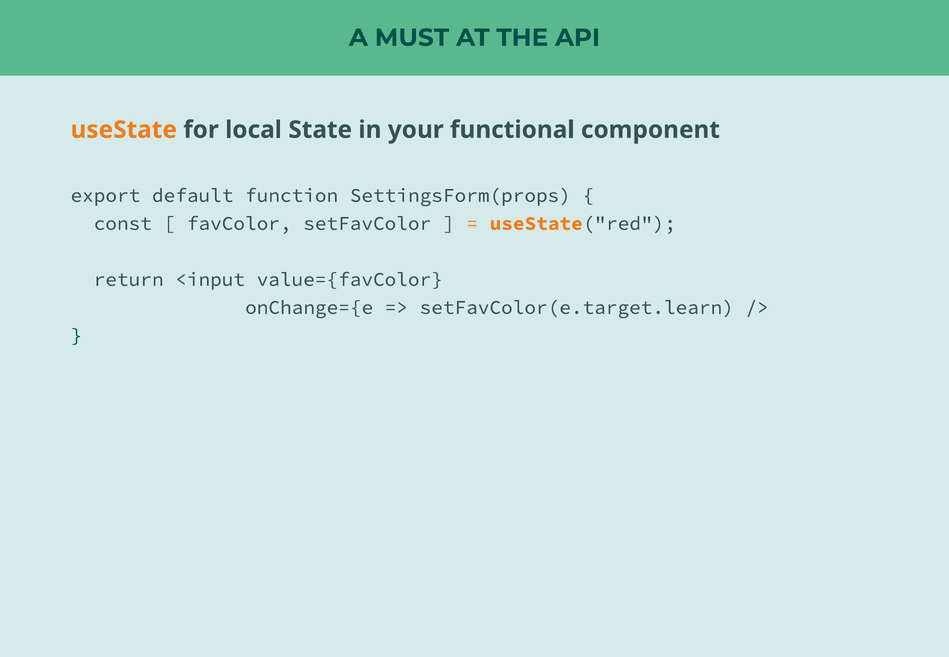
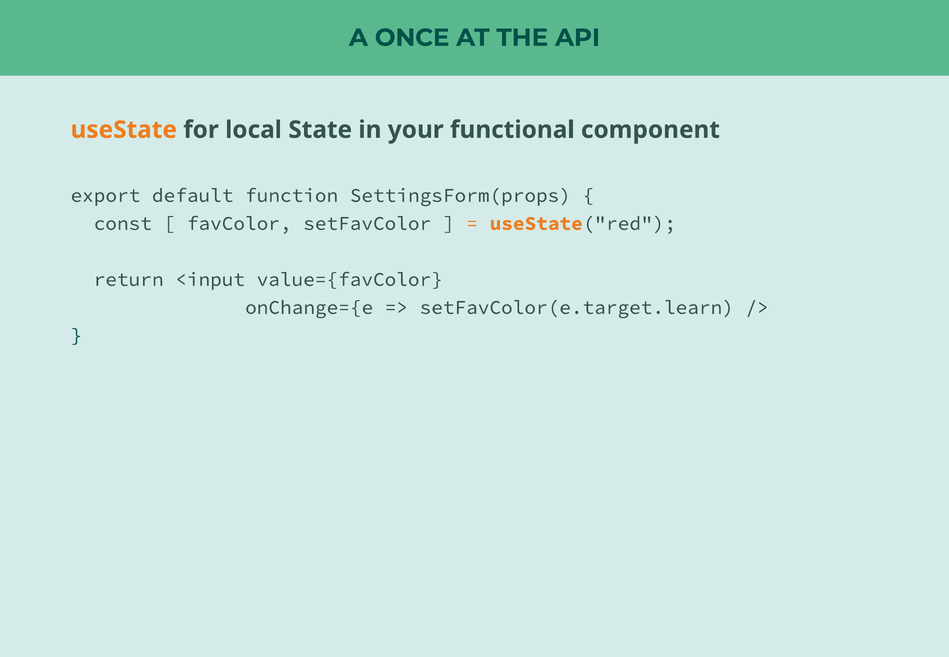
MUST: MUST -> ONCE
